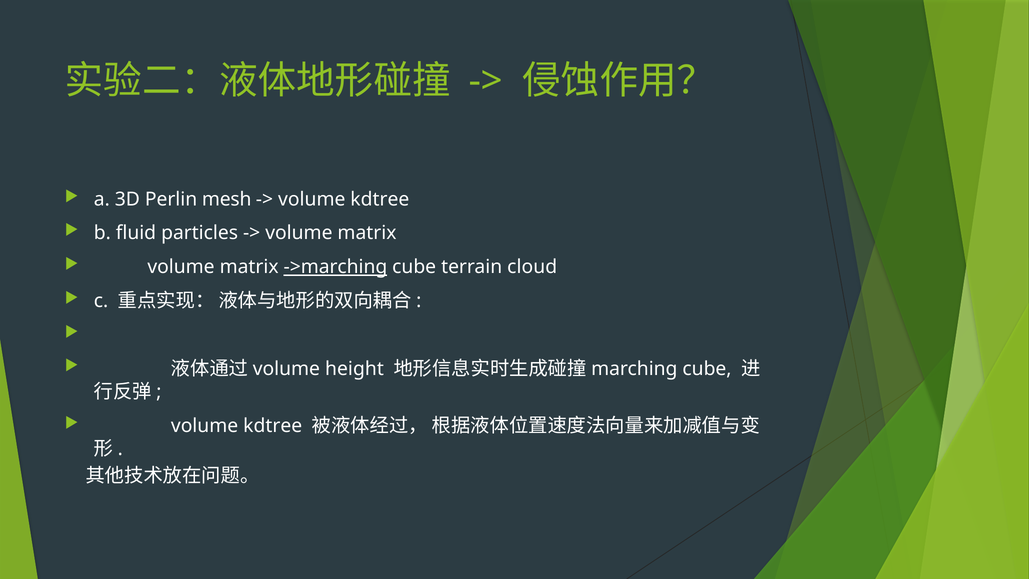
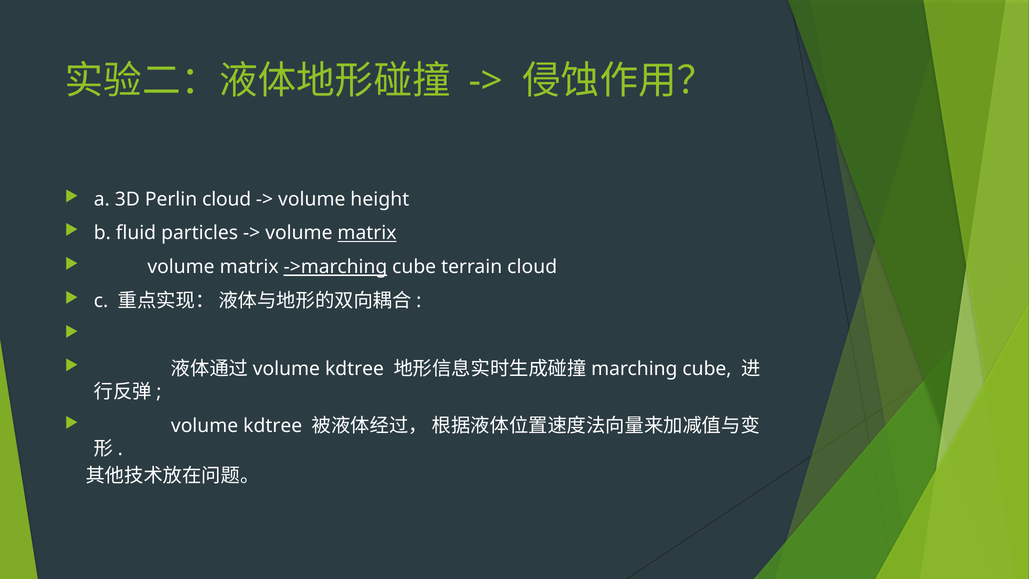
Perlin mesh: mesh -> cloud
kdtree at (380, 199): kdtree -> height
matrix at (367, 233) underline: none -> present
height at (354, 369): height -> kdtree
